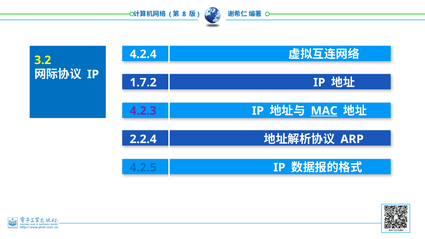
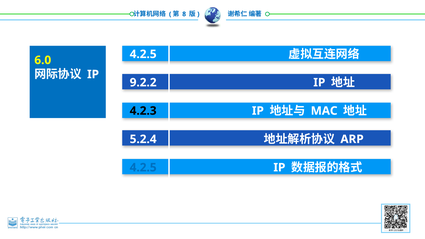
4.2.4 at (143, 54): 4.2.4 -> 4.2.5
3.2: 3.2 -> 6.0
1.7.2: 1.7.2 -> 9.2.2
4.2.3 colour: purple -> black
MAC underline: present -> none
2.2.4: 2.2.4 -> 5.2.4
